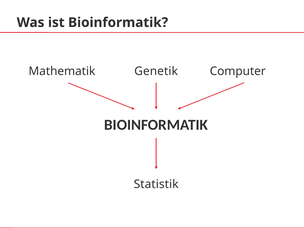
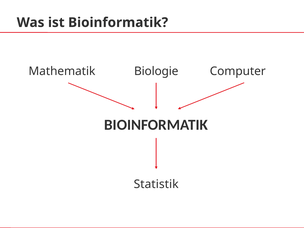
Genetik: Genetik -> Biologie
